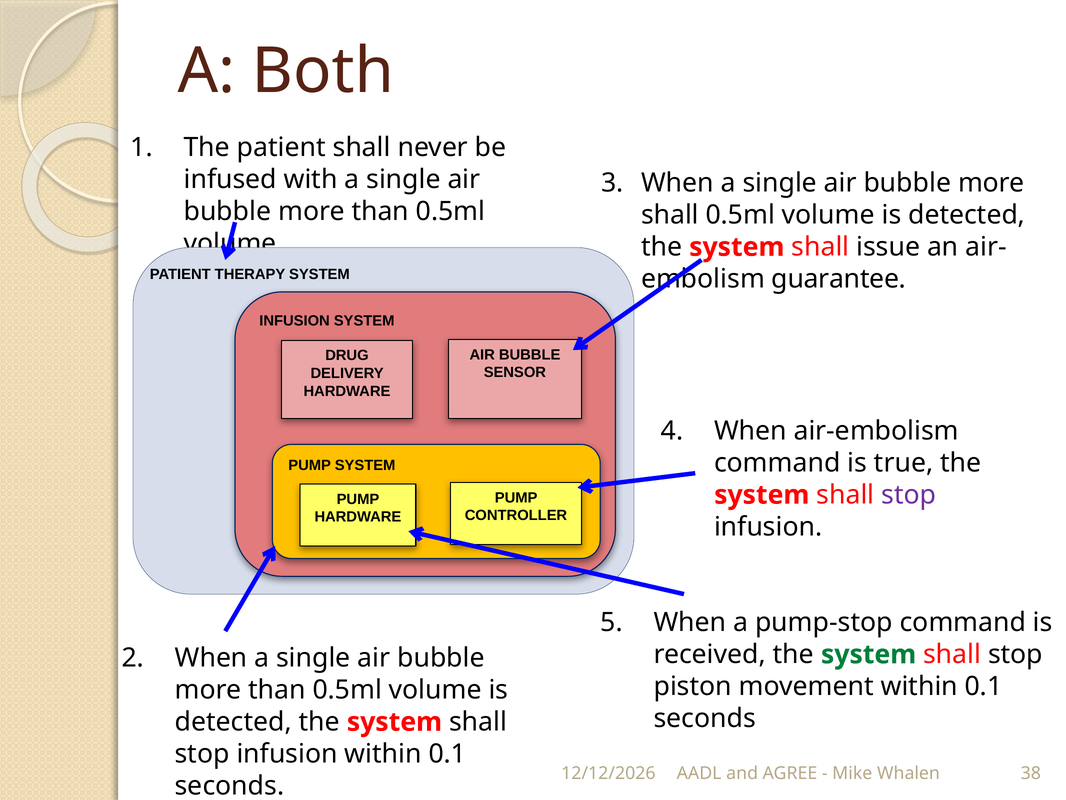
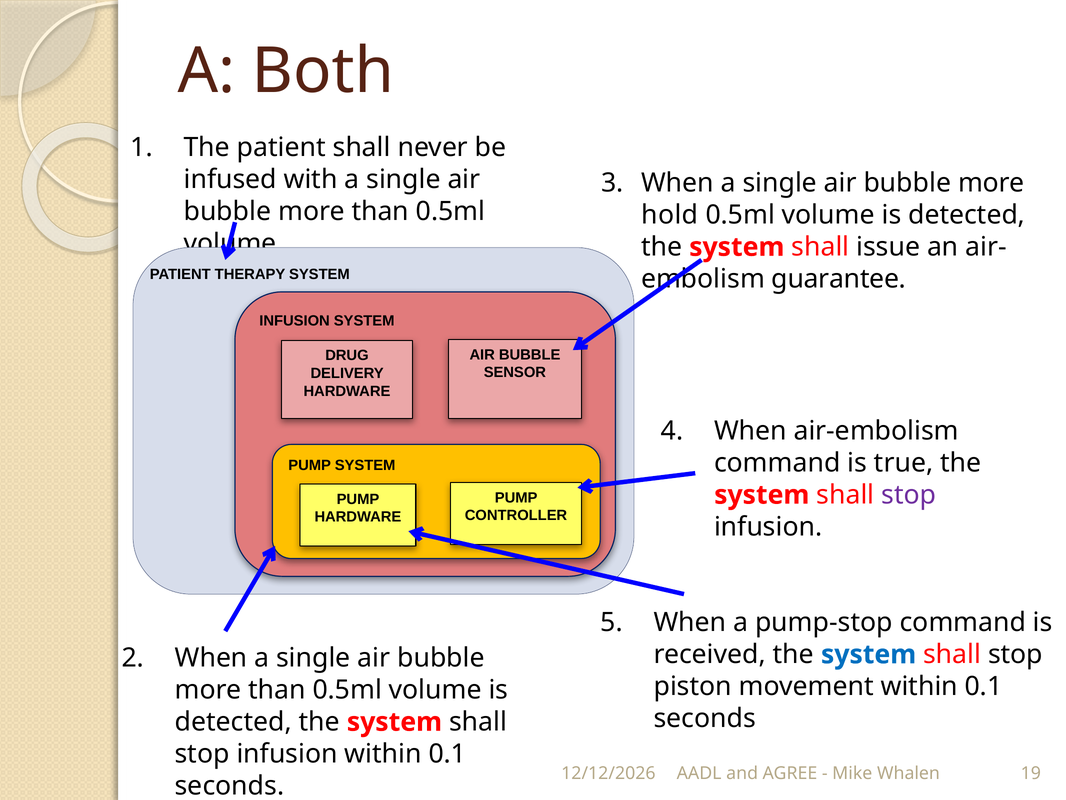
shall at (670, 215): shall -> hold
system at (869, 654) colour: green -> blue
38: 38 -> 19
